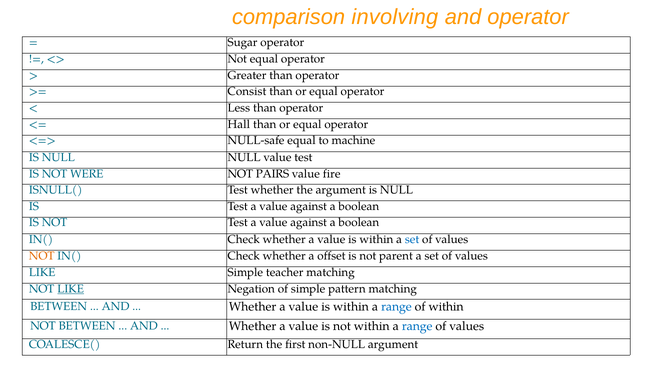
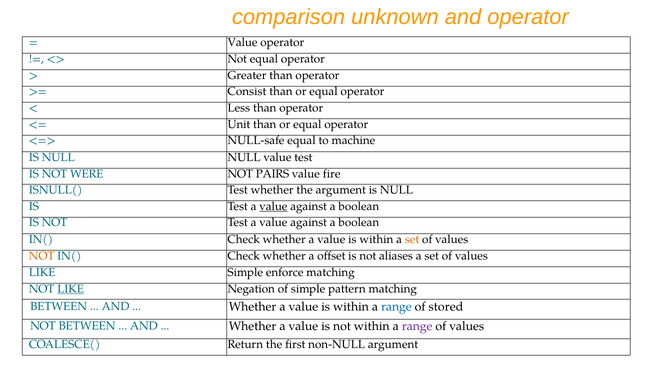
involving: involving -> unknown
Sugar at (243, 42): Sugar -> Value
Hall: Hall -> Unit
value at (273, 206) underline: none -> present
set at (412, 239) colour: blue -> orange
parent: parent -> aliases
teacher: teacher -> enforce
of within: within -> stored
range at (417, 326) colour: blue -> purple
